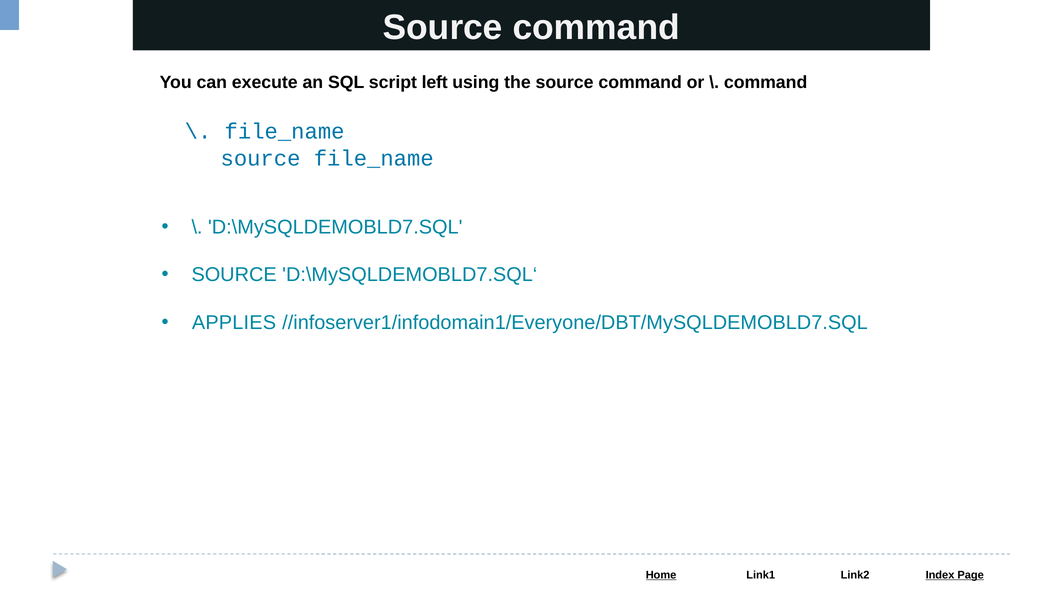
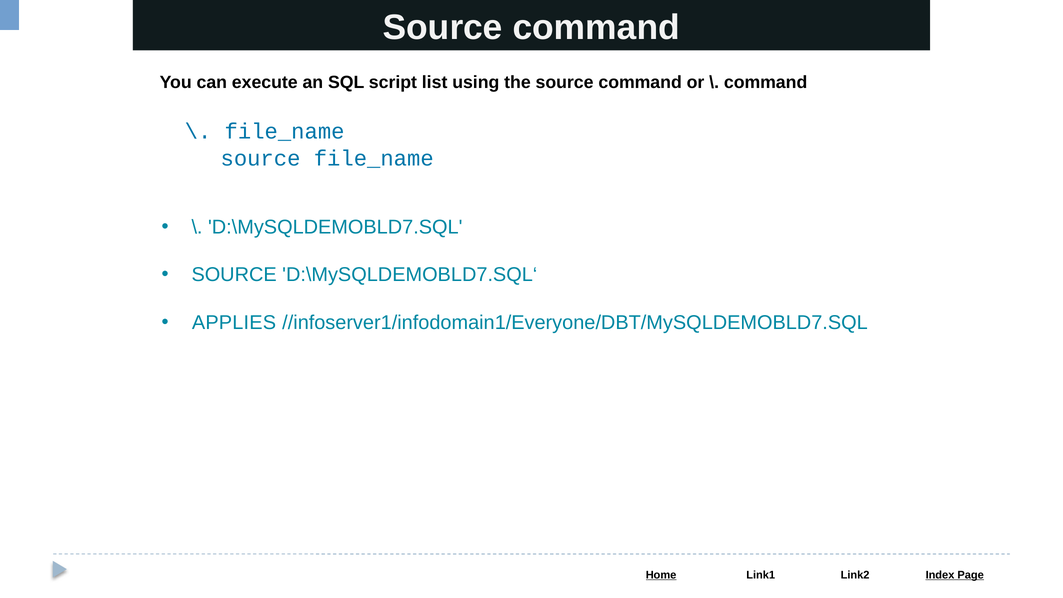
left: left -> list
